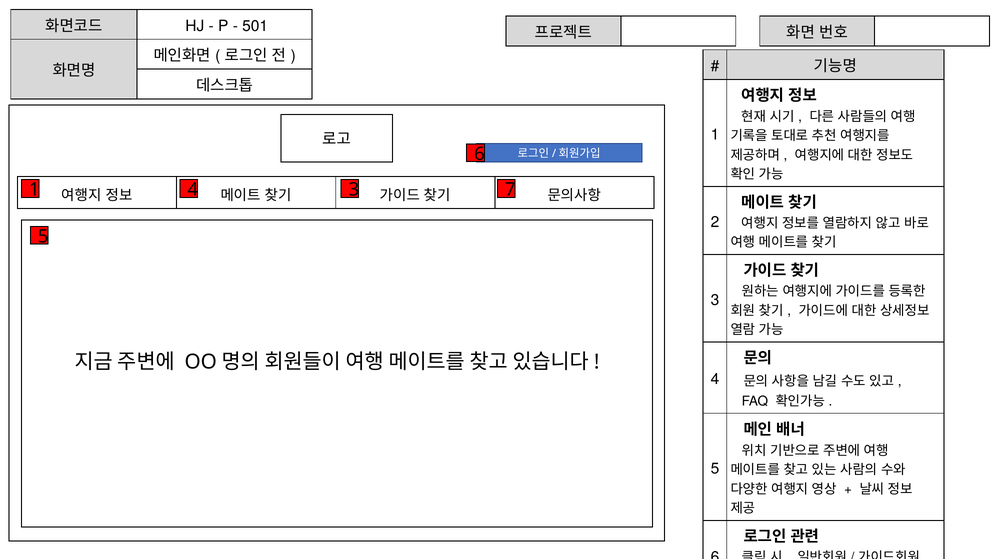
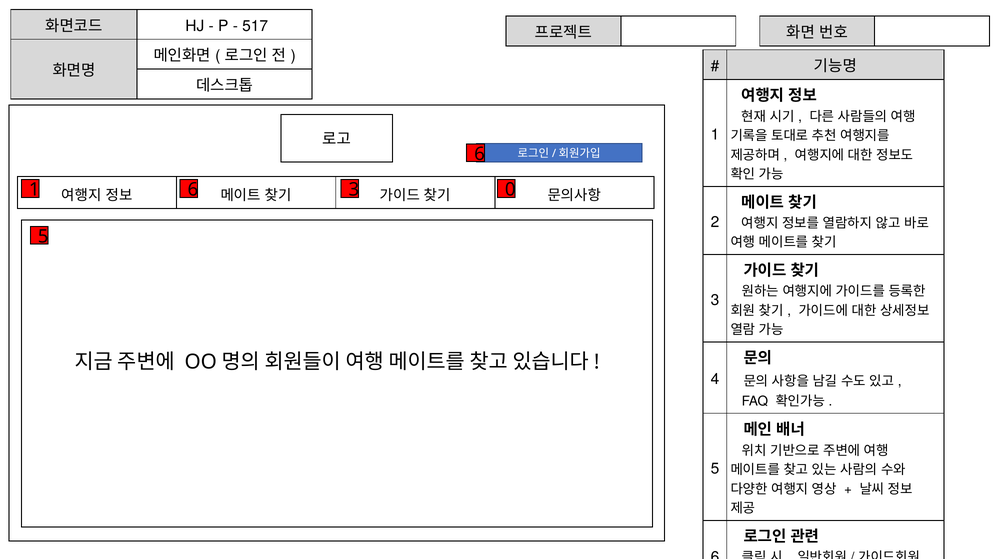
501: 501 -> 517
1 4: 4 -> 6
7: 7 -> 0
